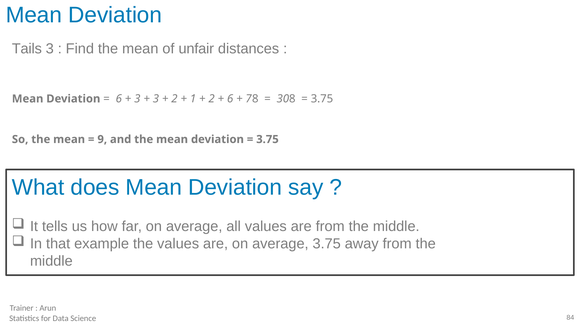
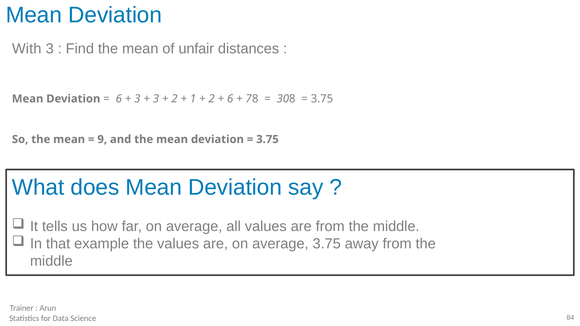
Tails: Tails -> With
